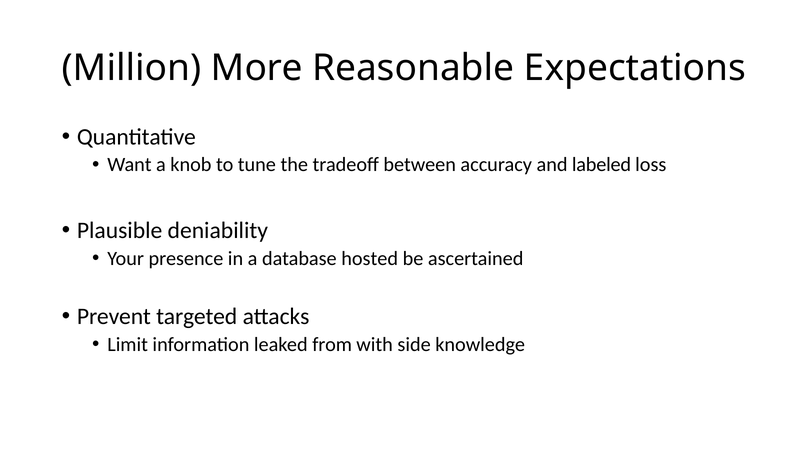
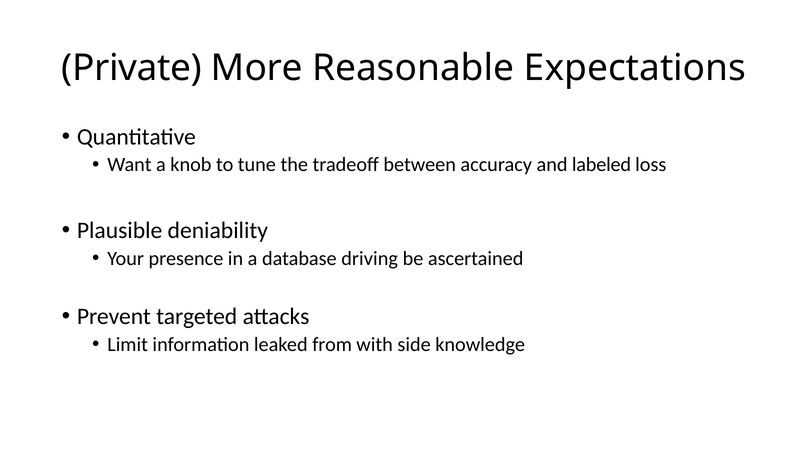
Million: Million -> Private
hosted: hosted -> driving
